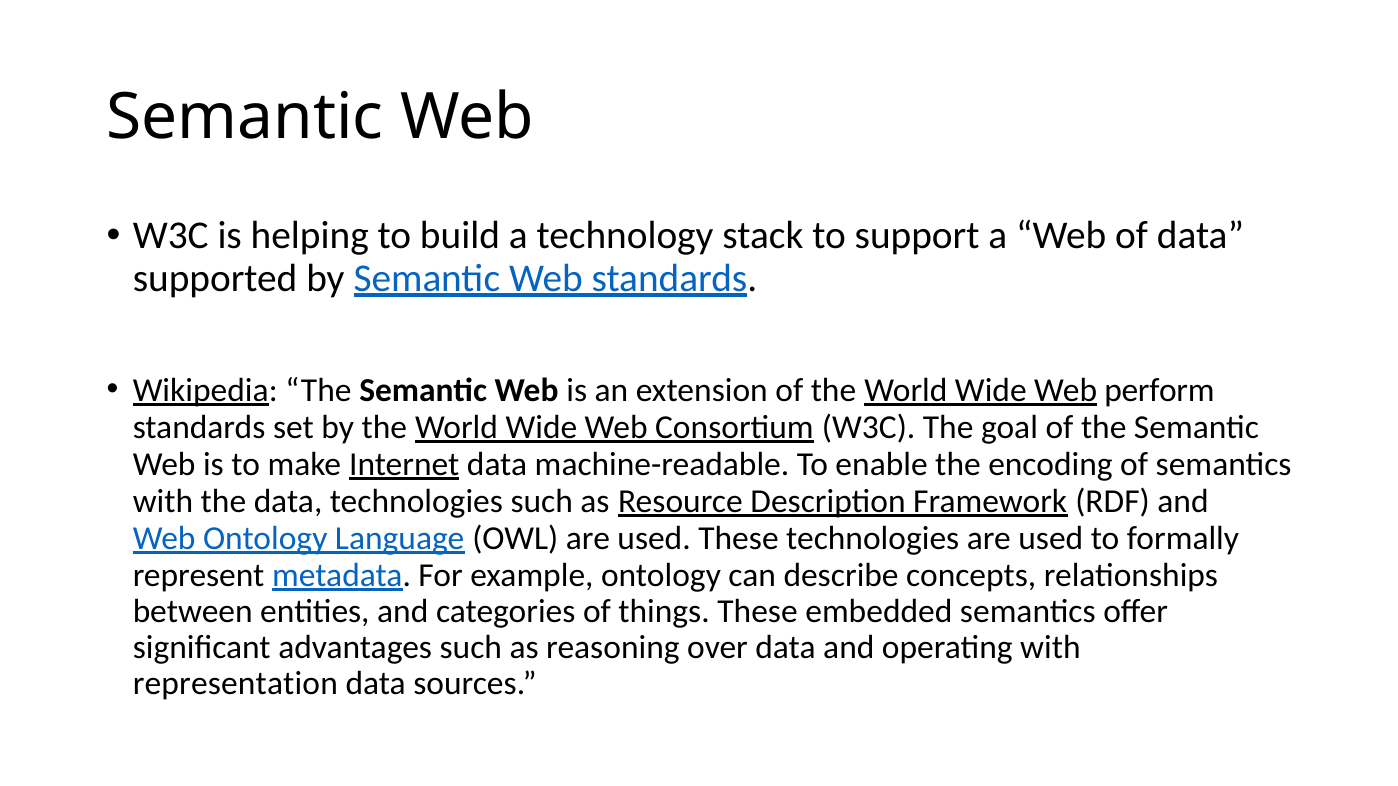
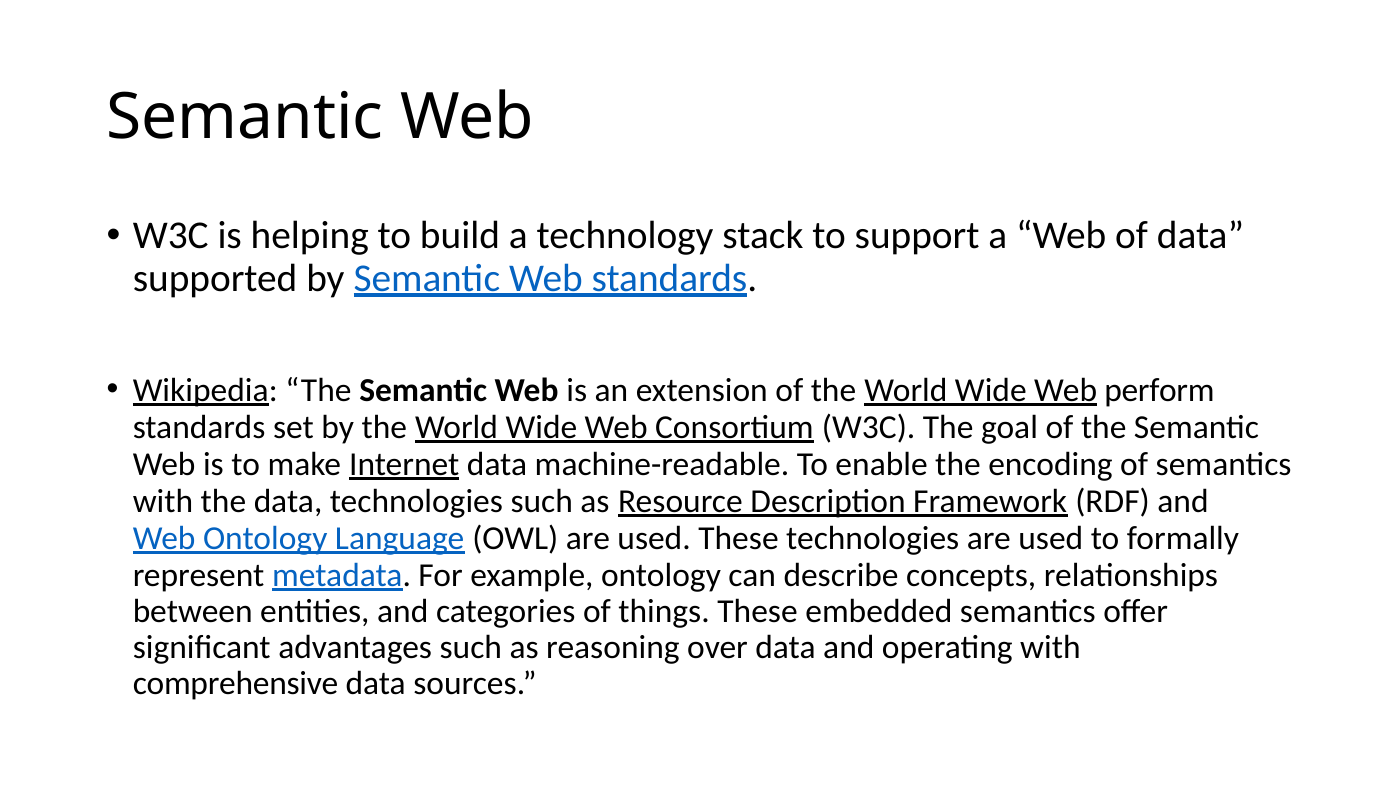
representation: representation -> comprehensive
